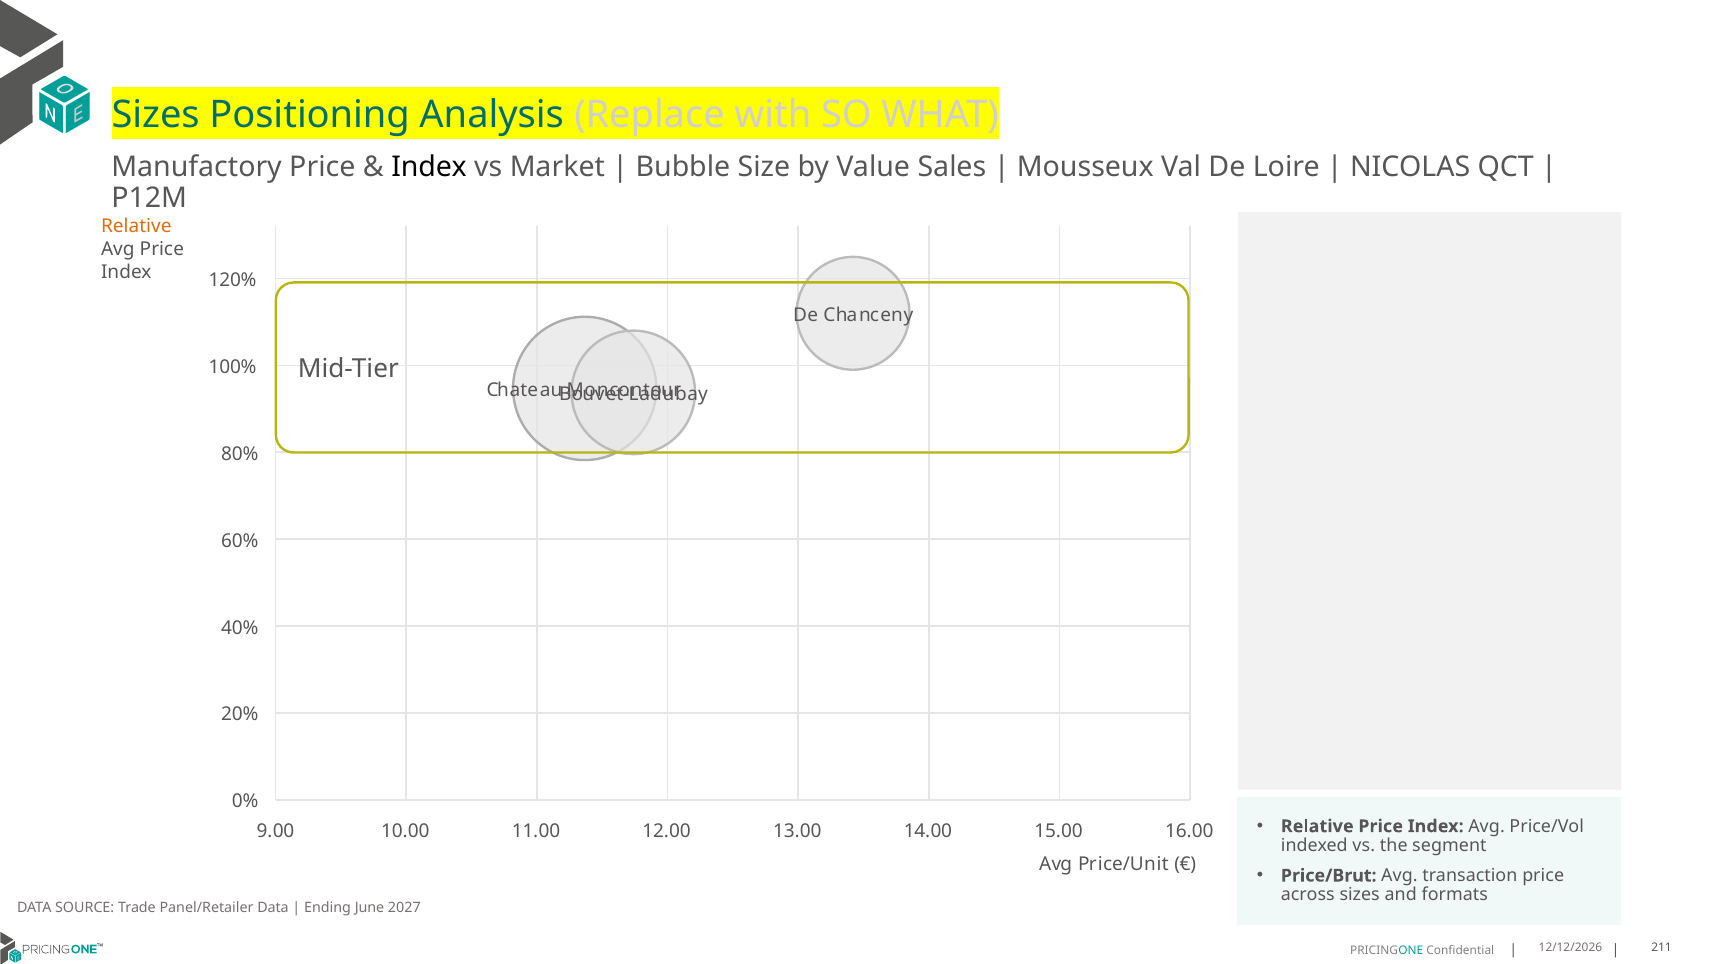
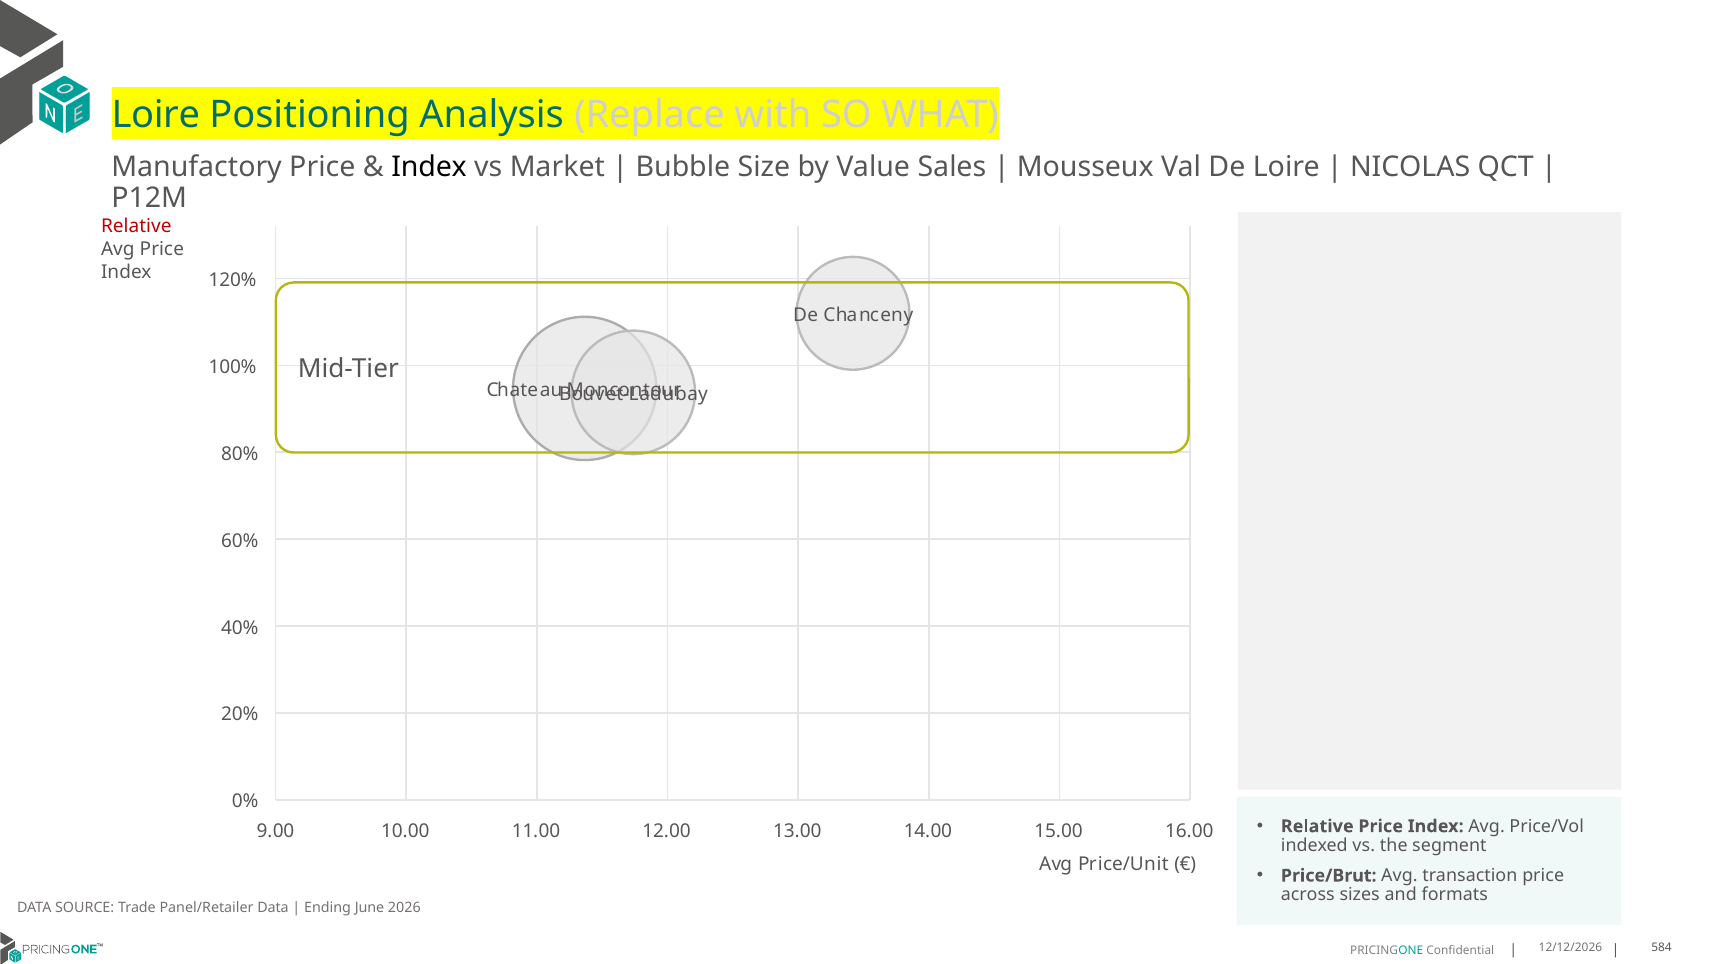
Sizes at (156, 115): Sizes -> Loire
Relative at (136, 227) colour: orange -> red
2027: 2027 -> 2026
211: 211 -> 584
